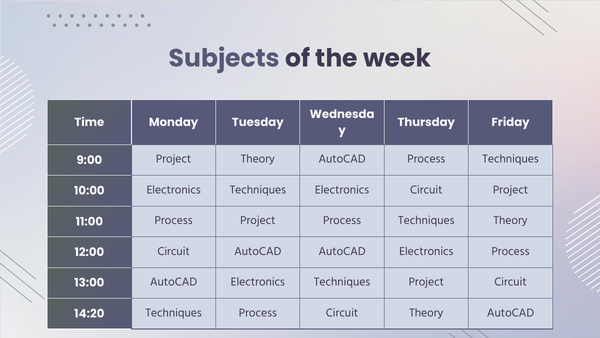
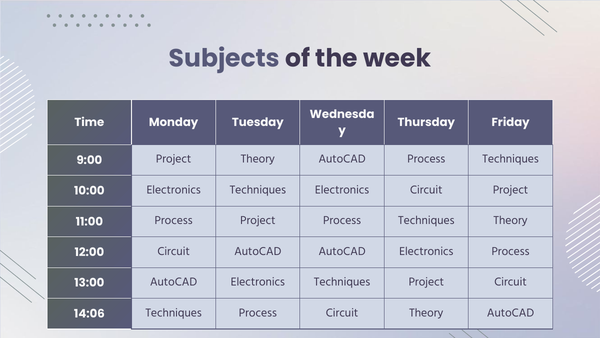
14:20: 14:20 -> 14:06
